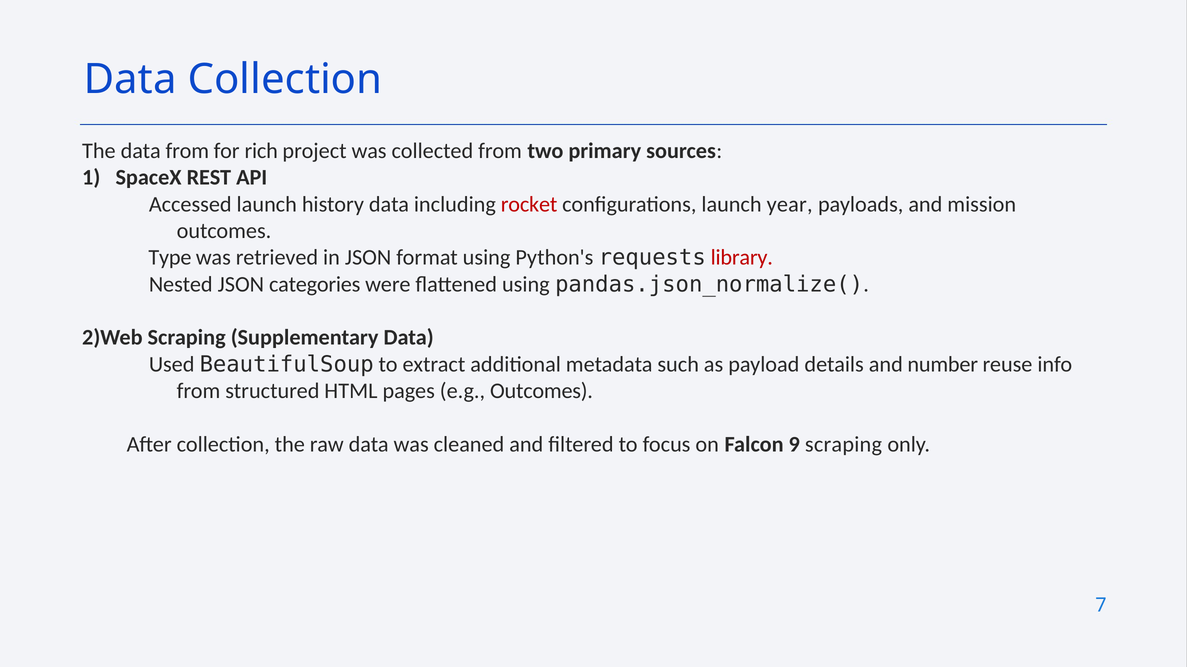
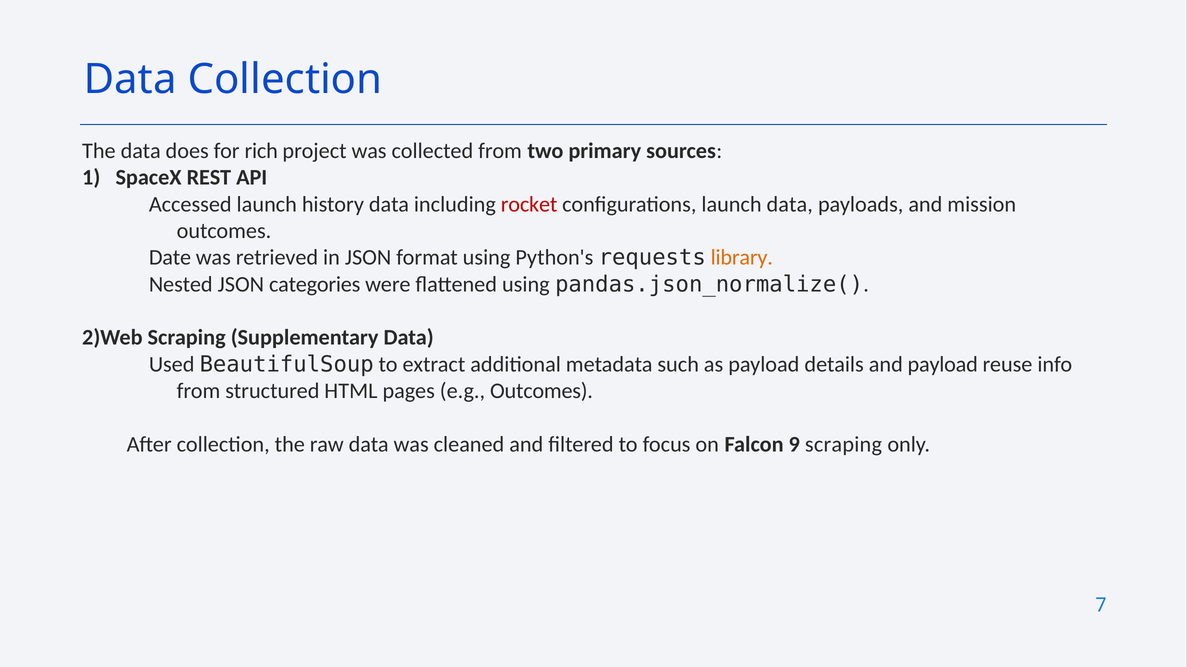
data from: from -> does
launch year: year -> data
Type: Type -> Date
library colour: red -> orange
and number: number -> payload
